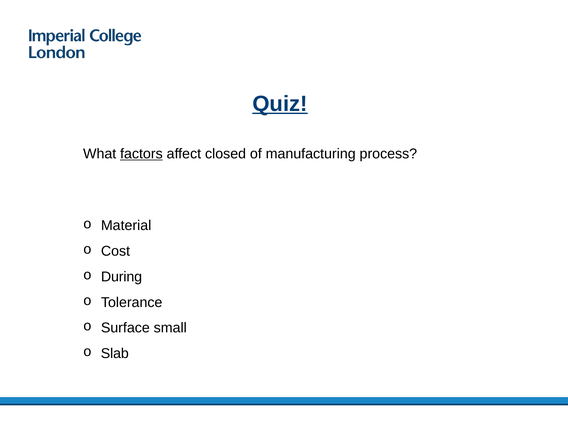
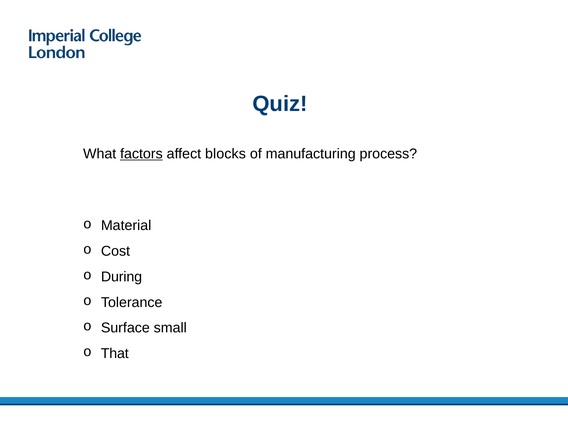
Quiz underline: present -> none
closed: closed -> blocks
Slab: Slab -> That
